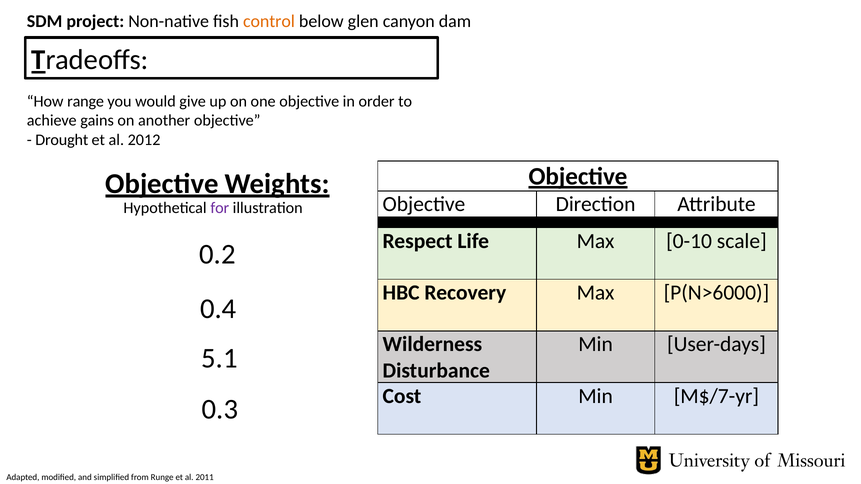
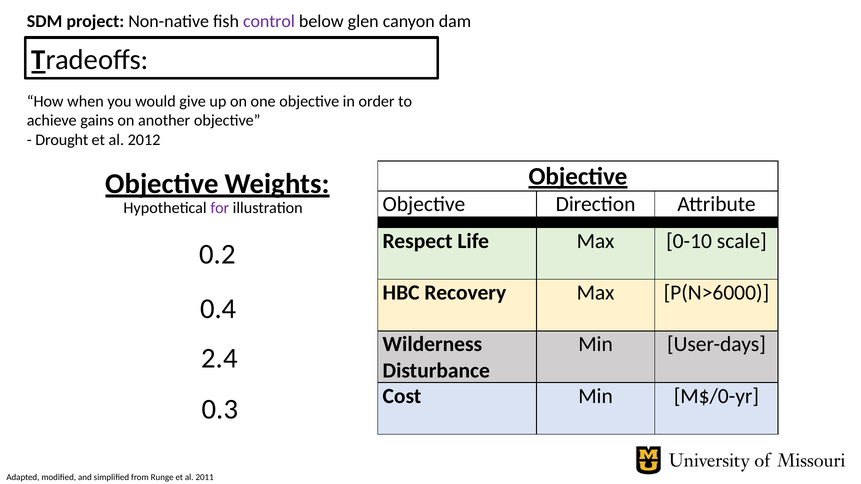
control colour: orange -> purple
range: range -> when
5.1: 5.1 -> 2.4
M$/7-yr: M$/7-yr -> M$/0-yr
